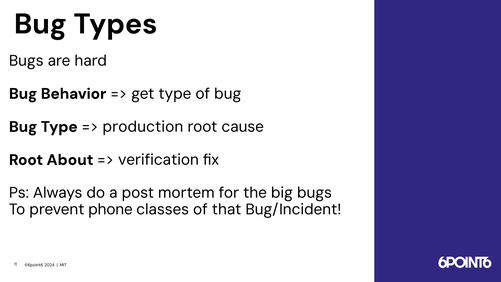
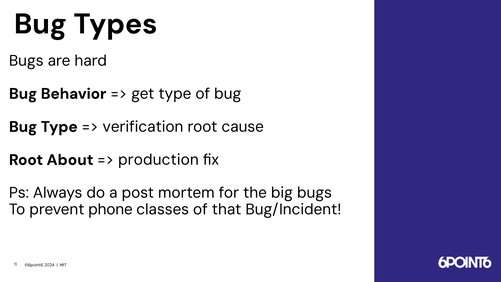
production: production -> verification
verification: verification -> production
